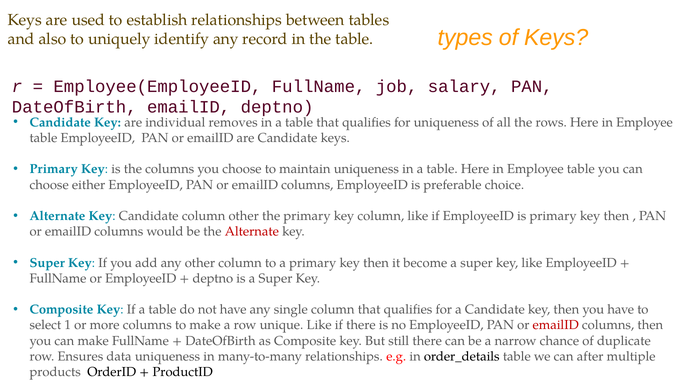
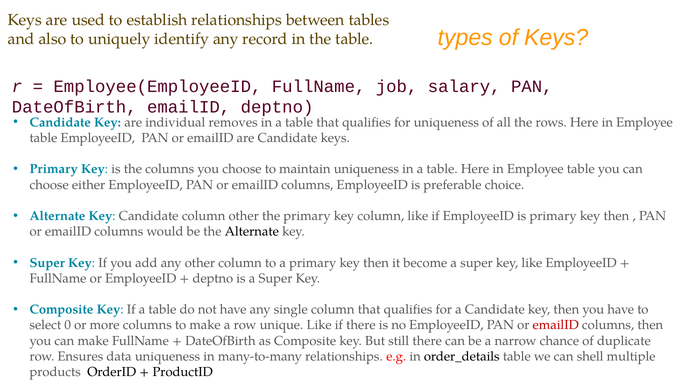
Alternate at (252, 231) colour: red -> black
1: 1 -> 0
after: after -> shell
